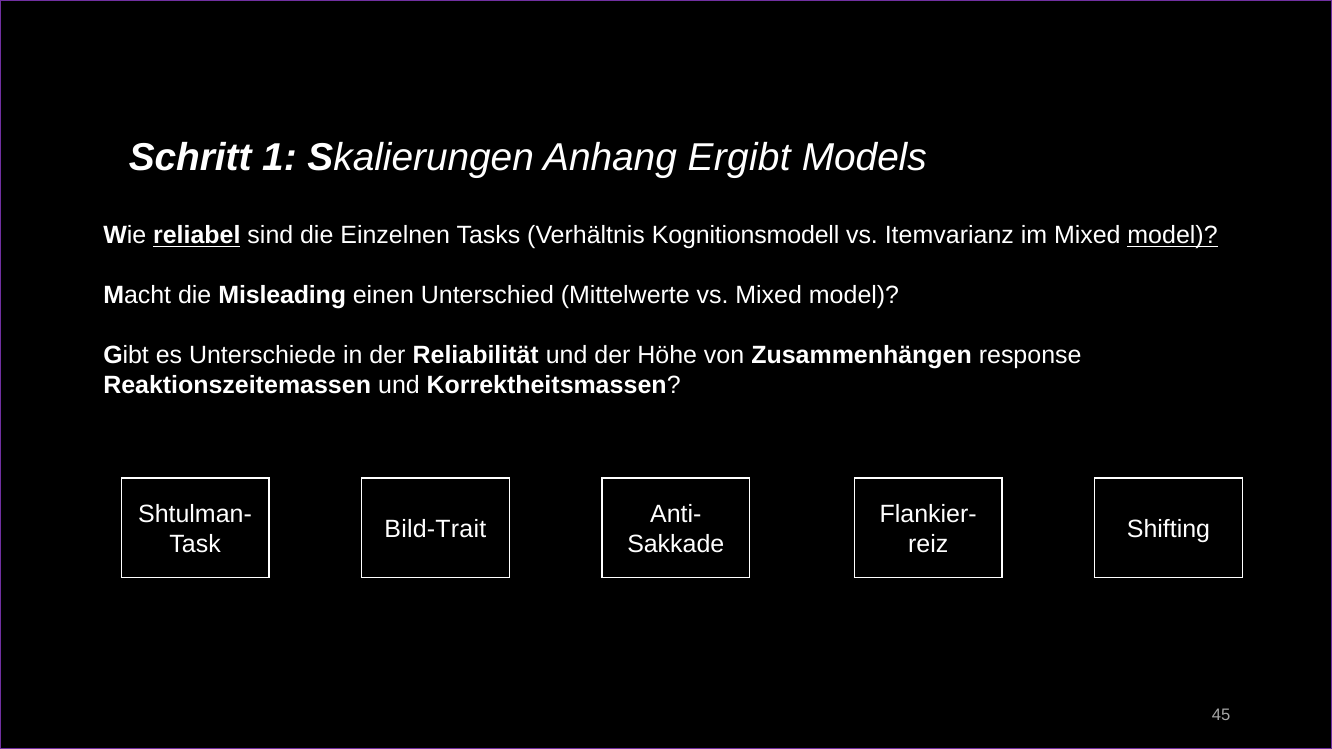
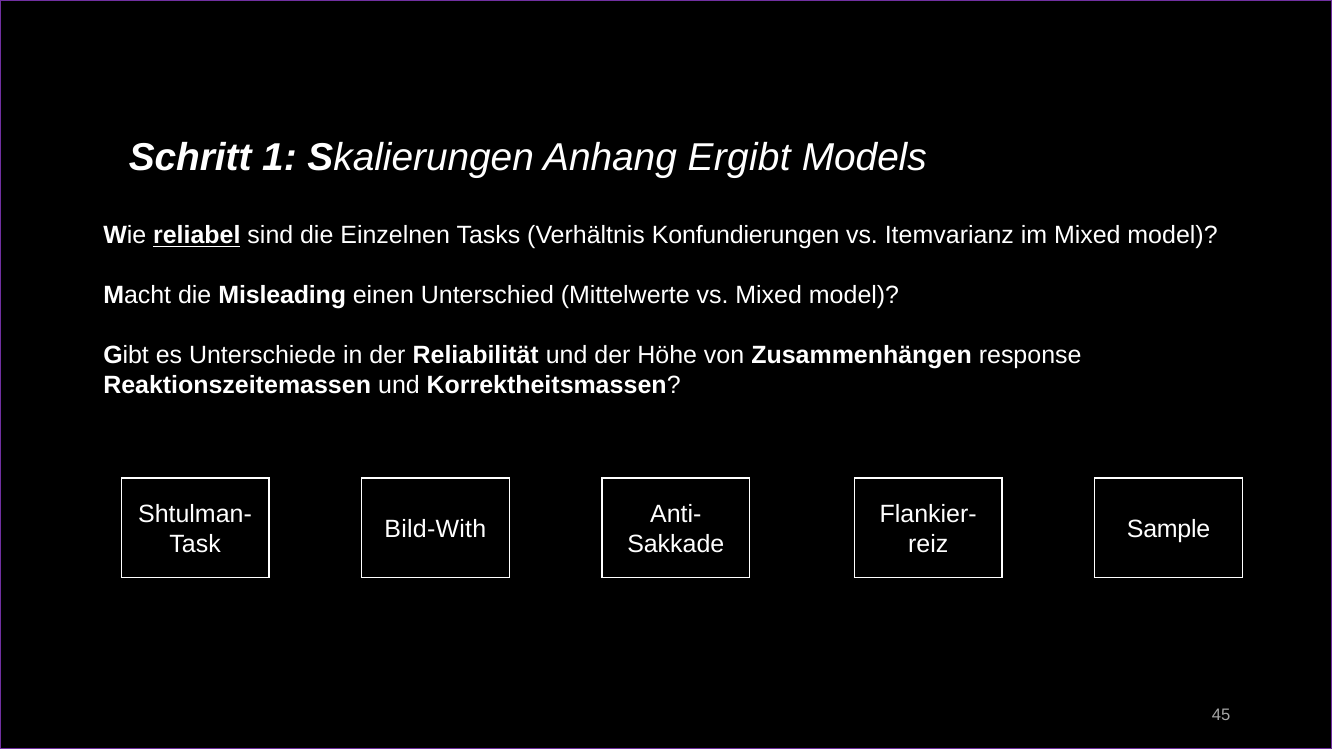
Kognitionsmodell: Kognitionsmodell -> Konfundierungen
model at (1173, 236) underline: present -> none
Bild-Trait: Bild-Trait -> Bild-With
Shifting: Shifting -> Sample
